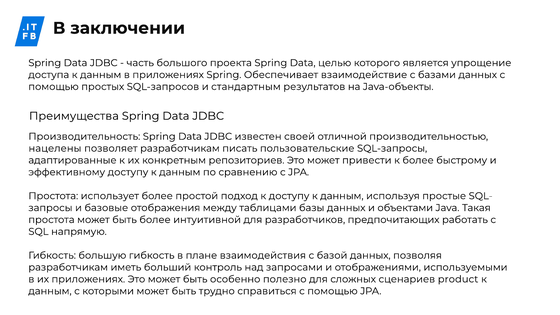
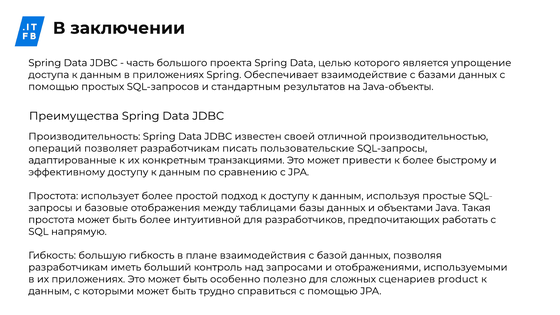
нацелены: нацелены -> операций
репозиториев: репозиториев -> транзакциями
